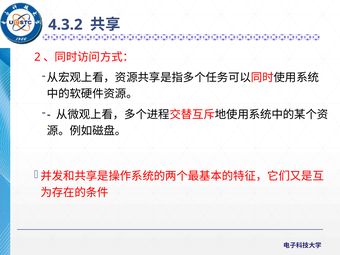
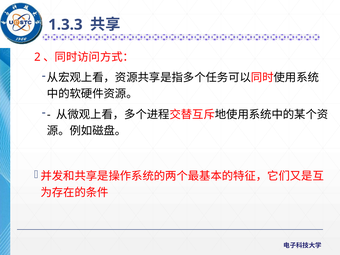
4.3.2: 4.3.2 -> 1.3.3
